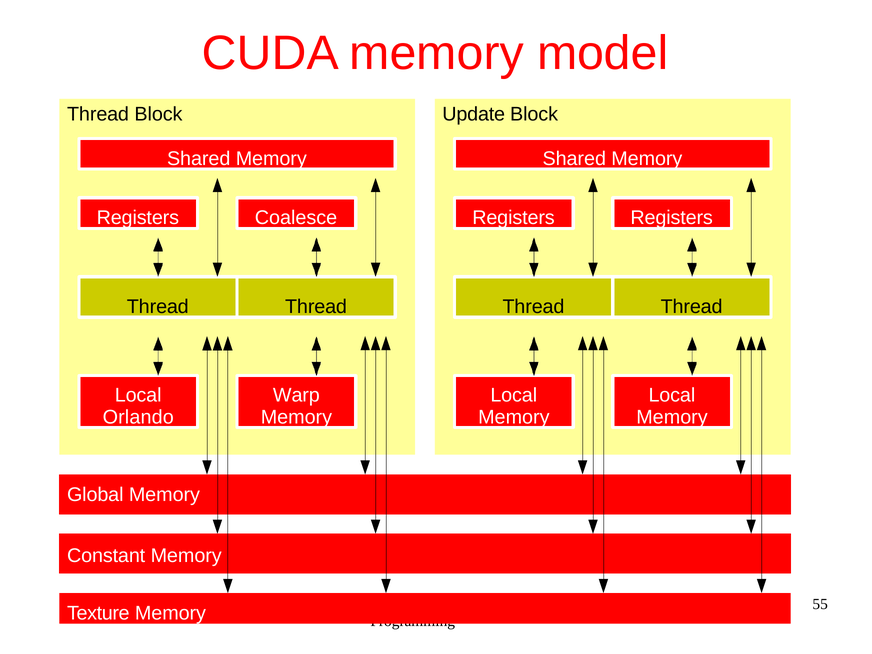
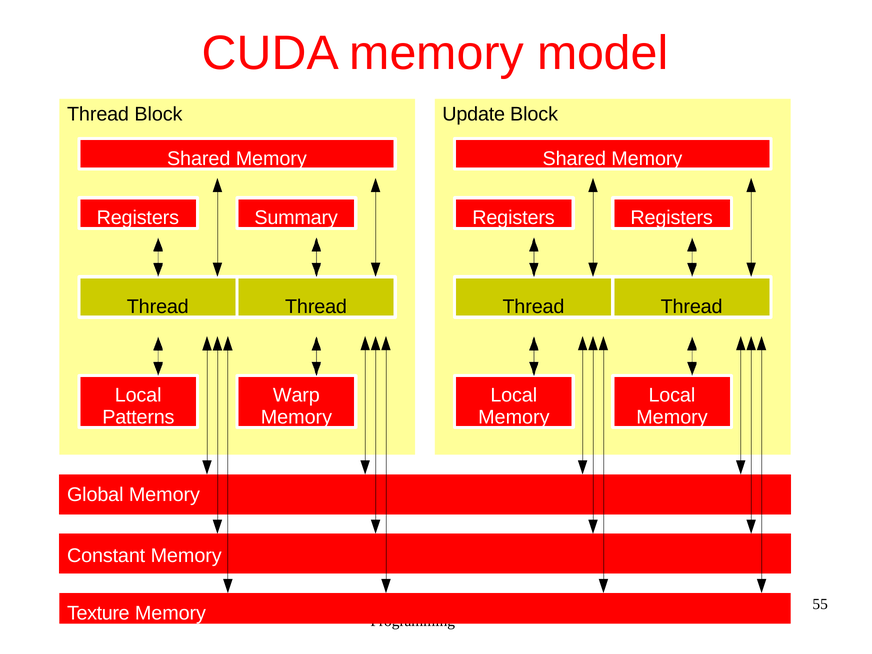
Coalesce: Coalesce -> Summary
Orlando: Orlando -> Patterns
